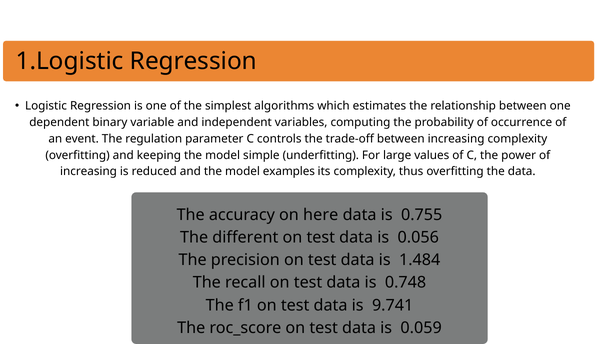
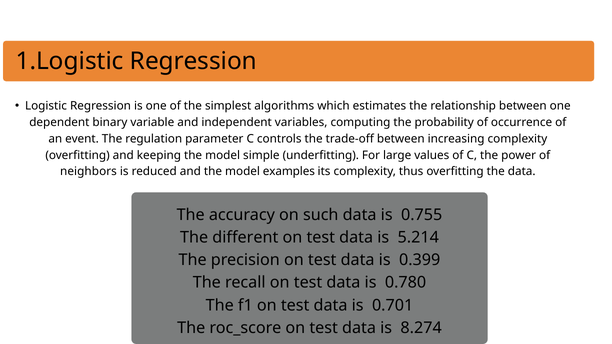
increasing at (89, 172): increasing -> neighbors
here: here -> such
0.056: 0.056 -> 5.214
1.484: 1.484 -> 0.399
0.748: 0.748 -> 0.780
9.741: 9.741 -> 0.701
0.059: 0.059 -> 8.274
